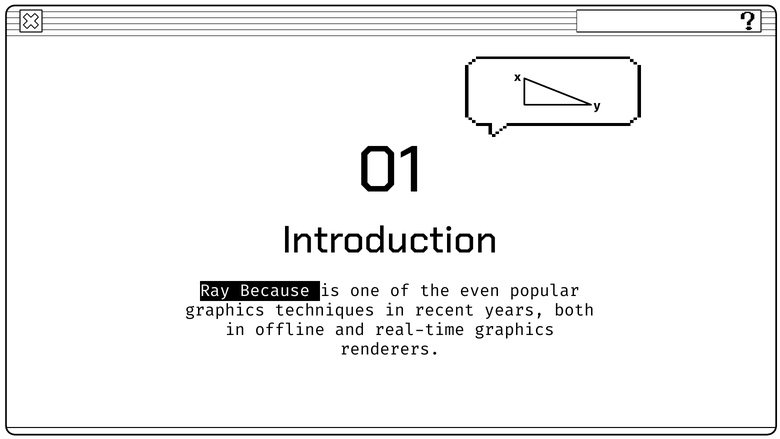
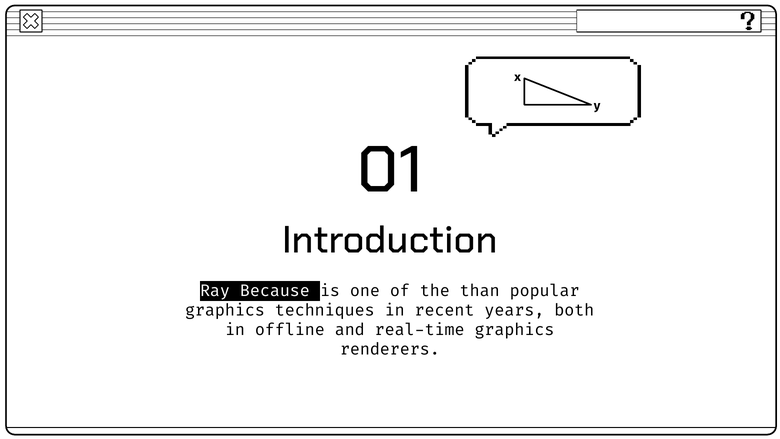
even: even -> than
